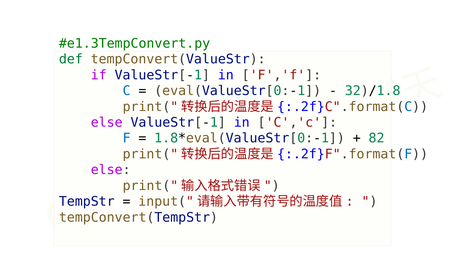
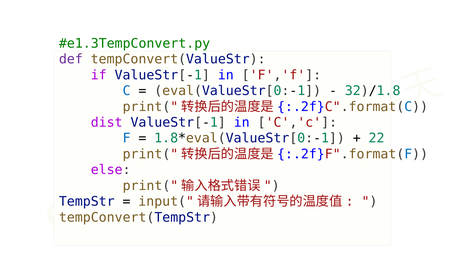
def colour: green -> purple
else at (107, 123): else -> dist
82: 82 -> 22
